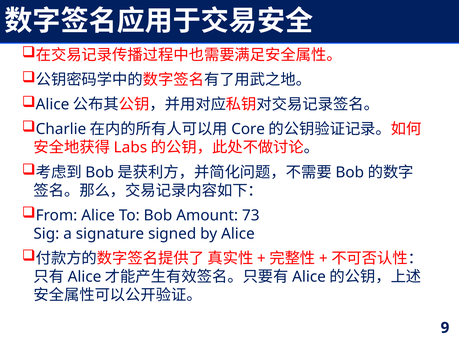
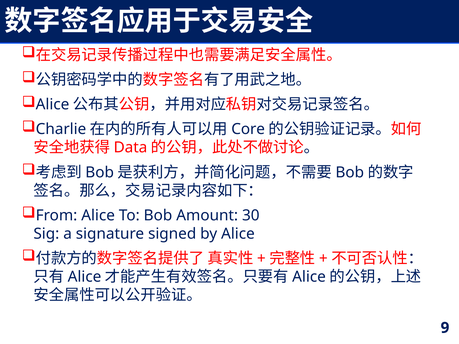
Labs: Labs -> Data
73: 73 -> 30
